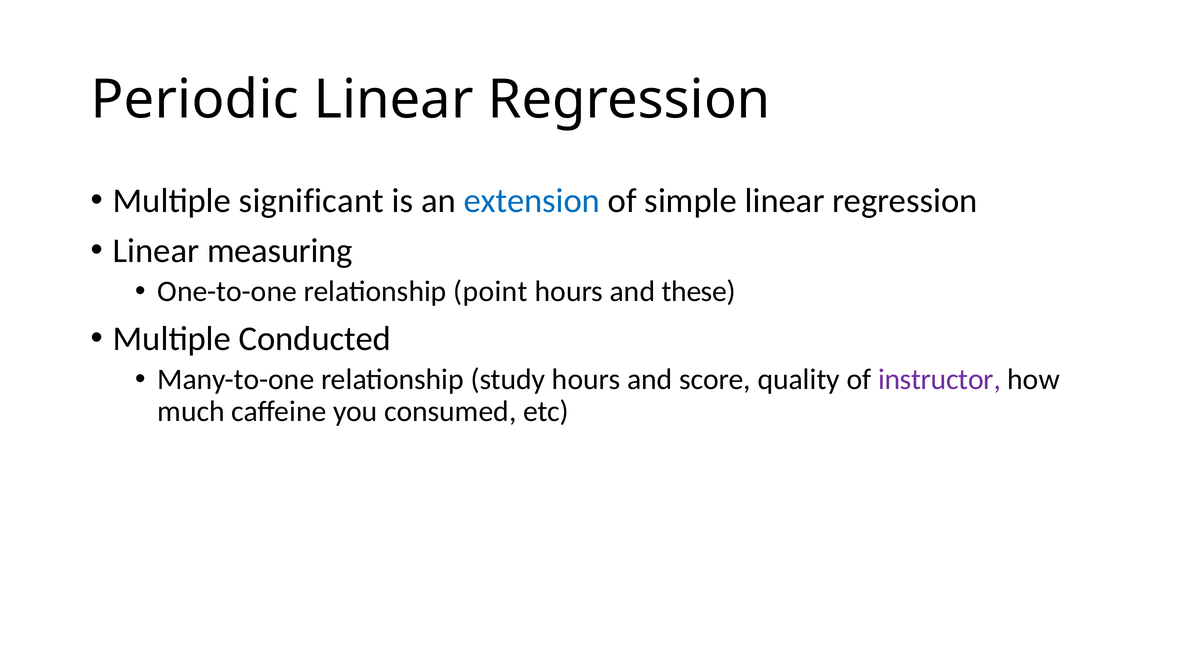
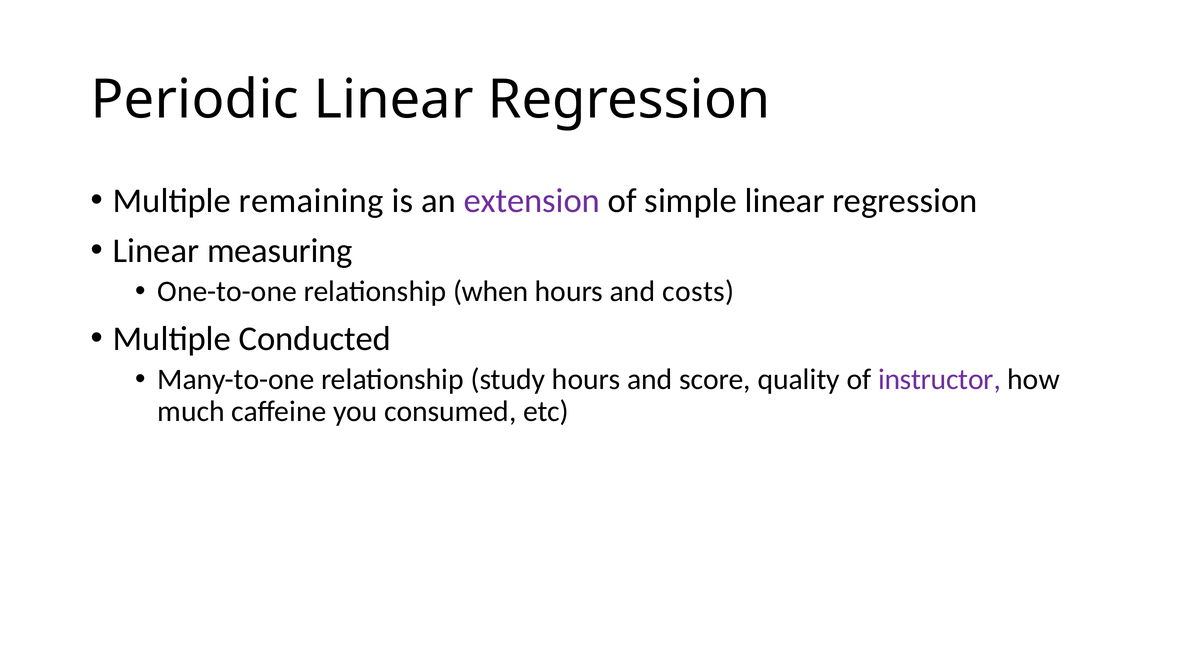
significant: significant -> remaining
extension colour: blue -> purple
point: point -> when
these: these -> costs
